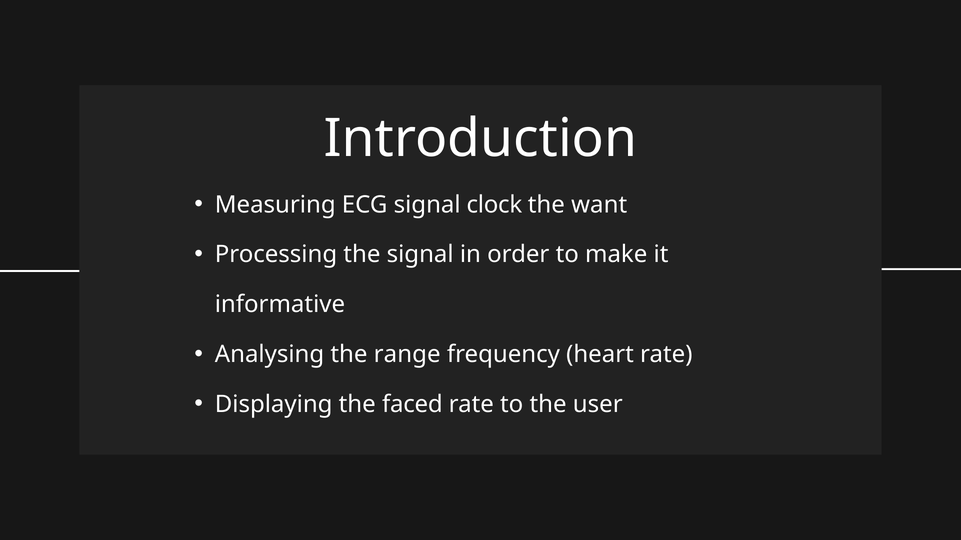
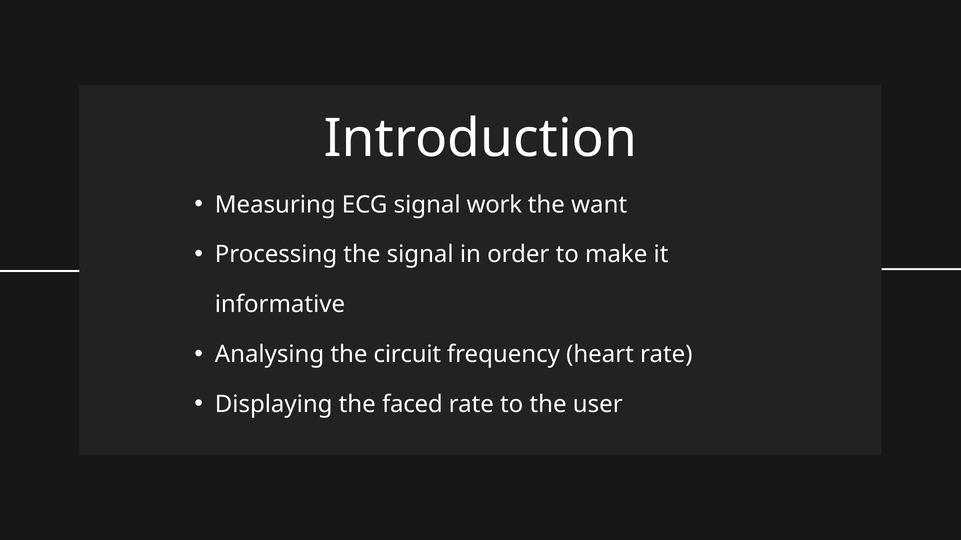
clock: clock -> work
range: range -> circuit
